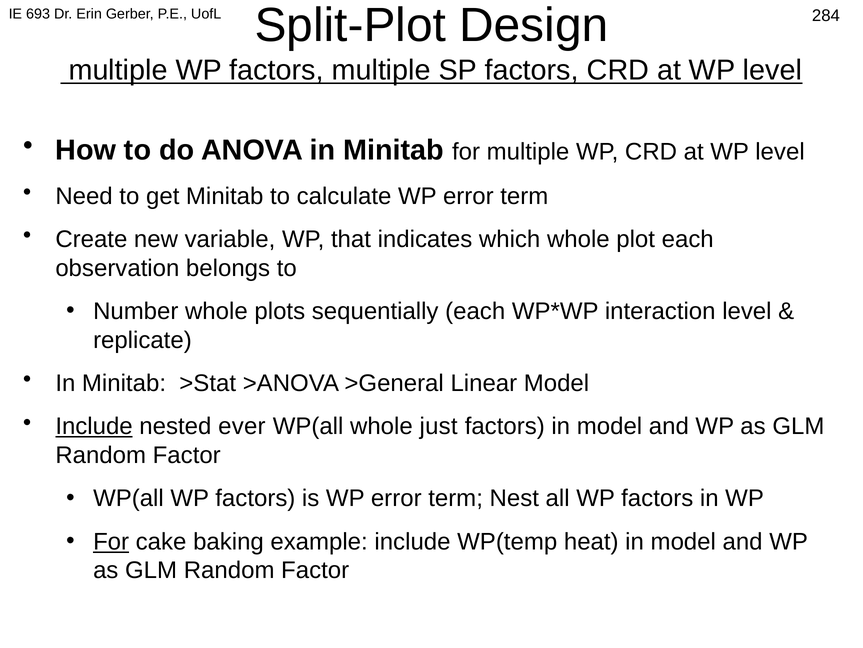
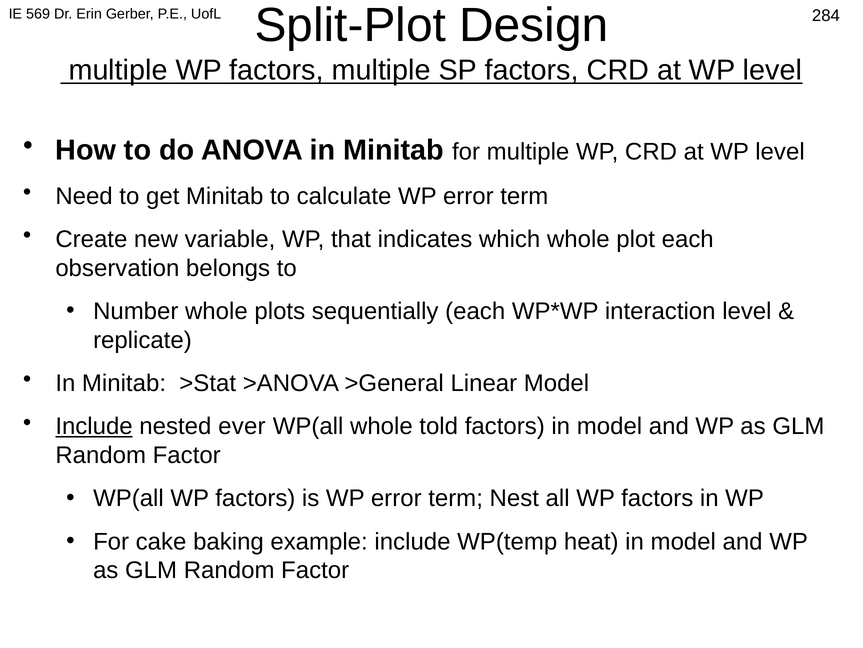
693: 693 -> 569
just: just -> told
For at (111, 541) underline: present -> none
